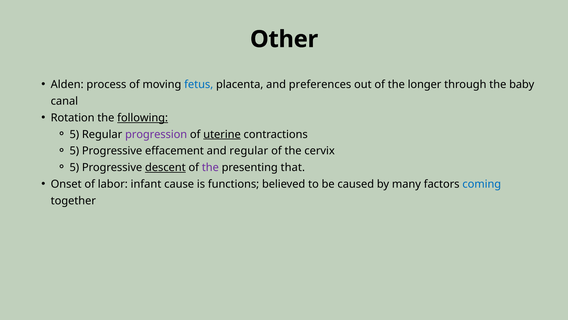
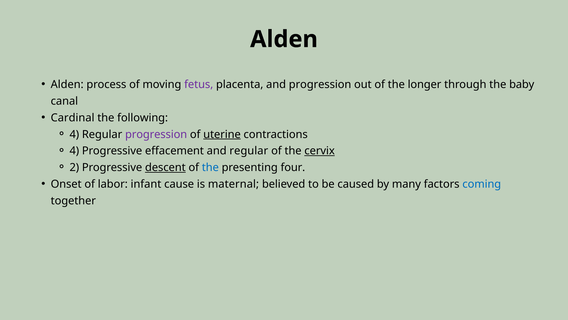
Other at (284, 39): Other -> Alden
fetus colour: blue -> purple
and preferences: preferences -> progression
Rotation: Rotation -> Cardinal
following underline: present -> none
5 at (74, 134): 5 -> 4
5 at (74, 151): 5 -> 4
cervix underline: none -> present
5 at (74, 167): 5 -> 2
the at (210, 167) colour: purple -> blue
that: that -> four
functions: functions -> maternal
